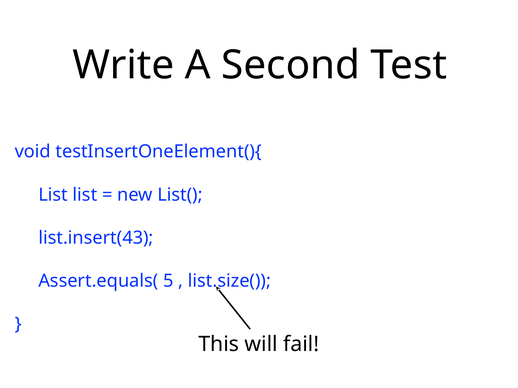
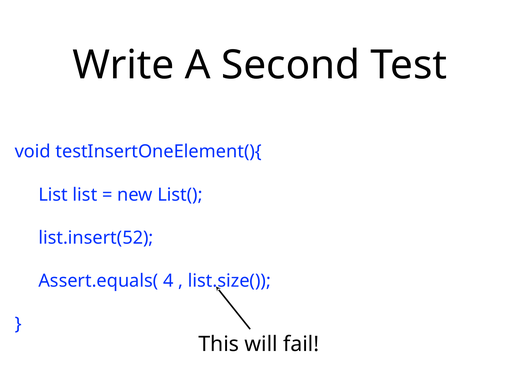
list.insert(43: list.insert(43 -> list.insert(52
5: 5 -> 4
